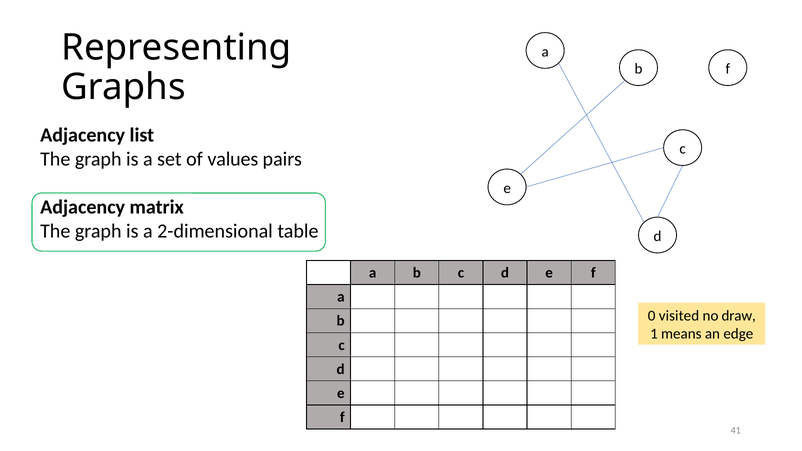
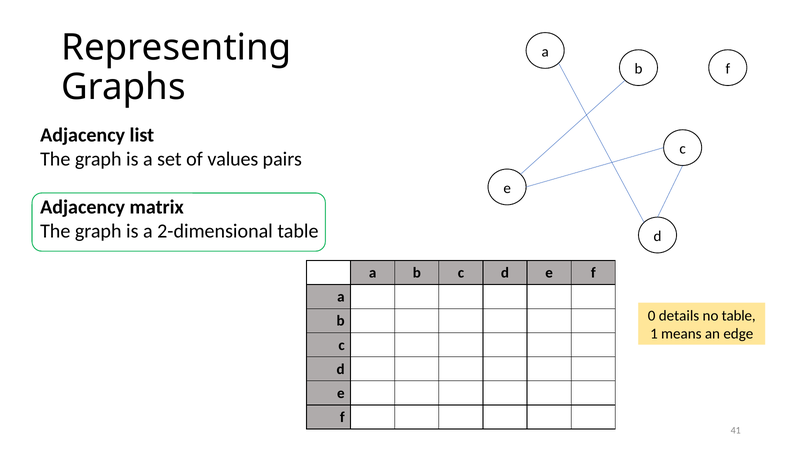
visited: visited -> details
no draw: draw -> table
